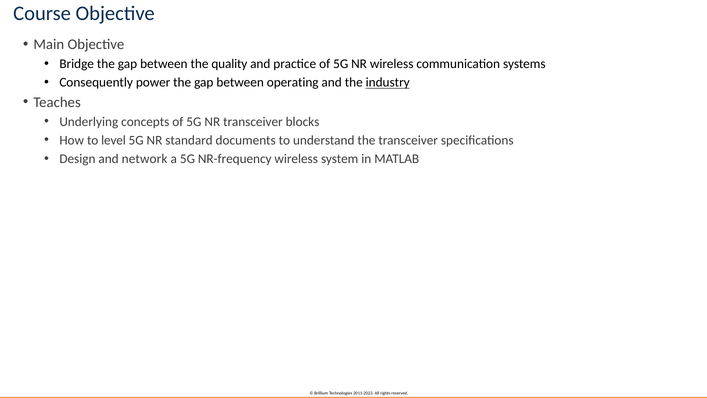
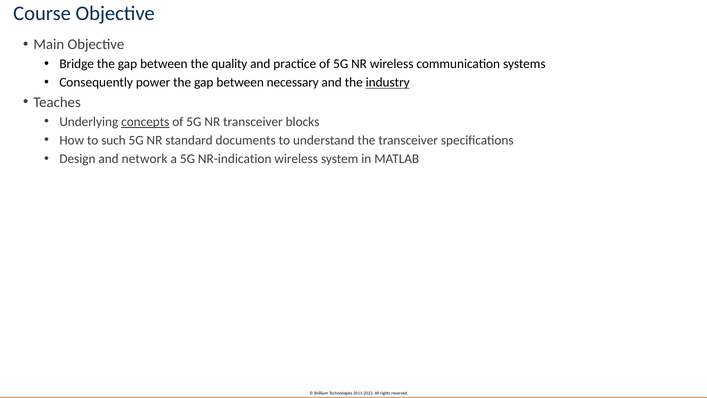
operating: operating -> necessary
concepts underline: none -> present
level: level -> such
NR-frequency: NR-frequency -> NR-indication
